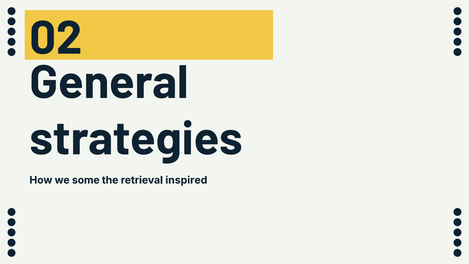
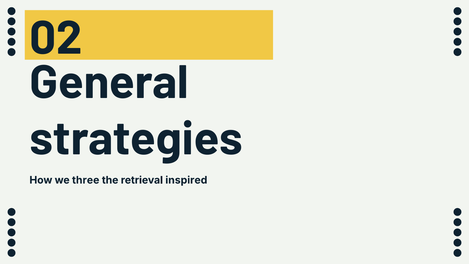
some: some -> three
